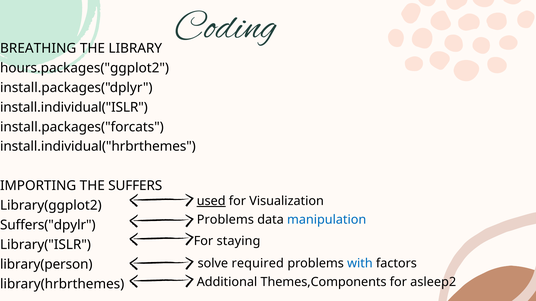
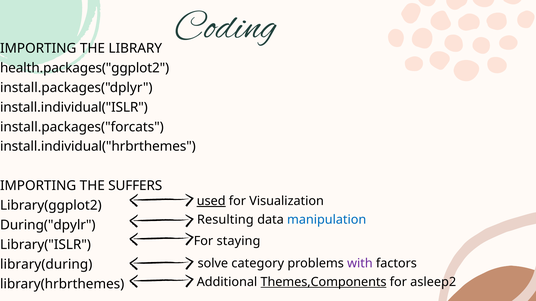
BREATHING at (38, 48): BREATHING -> IMPORTING
hours.packages("ggplot2: hours.packages("ggplot2 -> health.packages("ggplot2
Problems at (225, 220): Problems -> Resulting
Suffers("dpylr: Suffers("dpylr -> During("dpylr
required: required -> category
with colour: blue -> purple
library(person: library(person -> library(during
Themes,Components underline: none -> present
